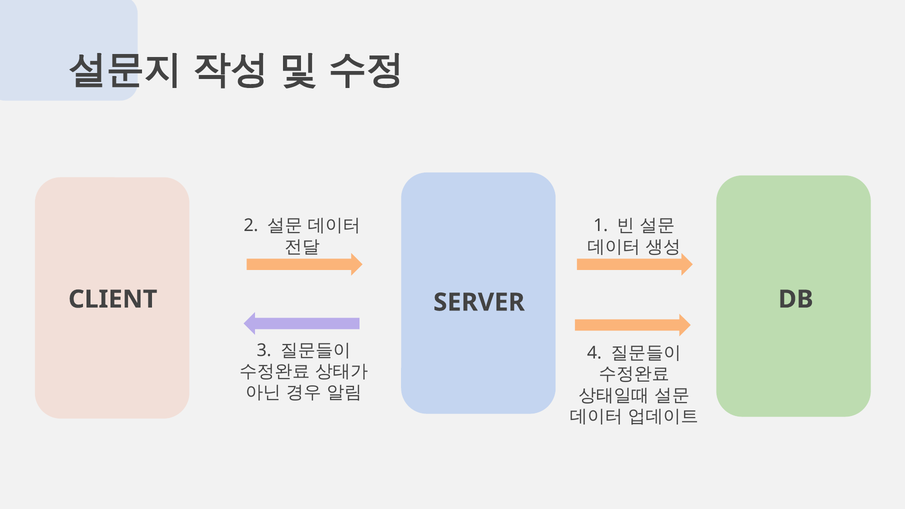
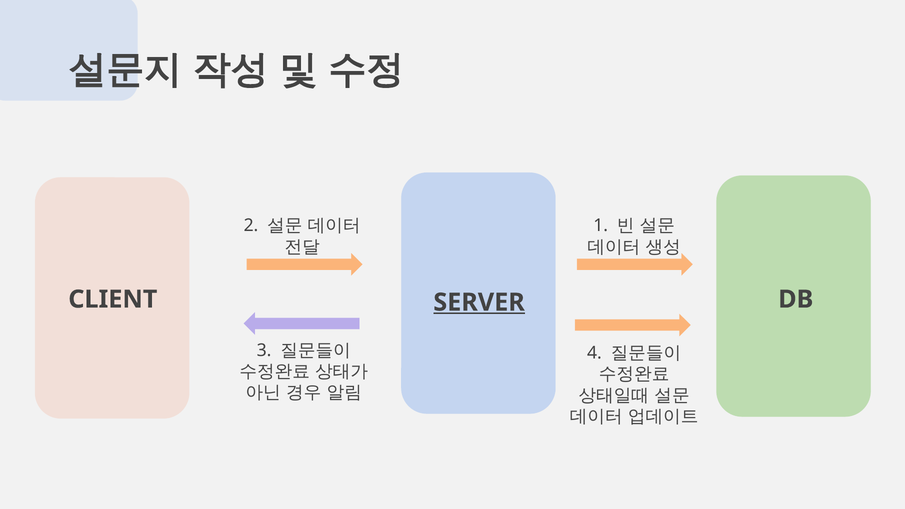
SERVER underline: none -> present
